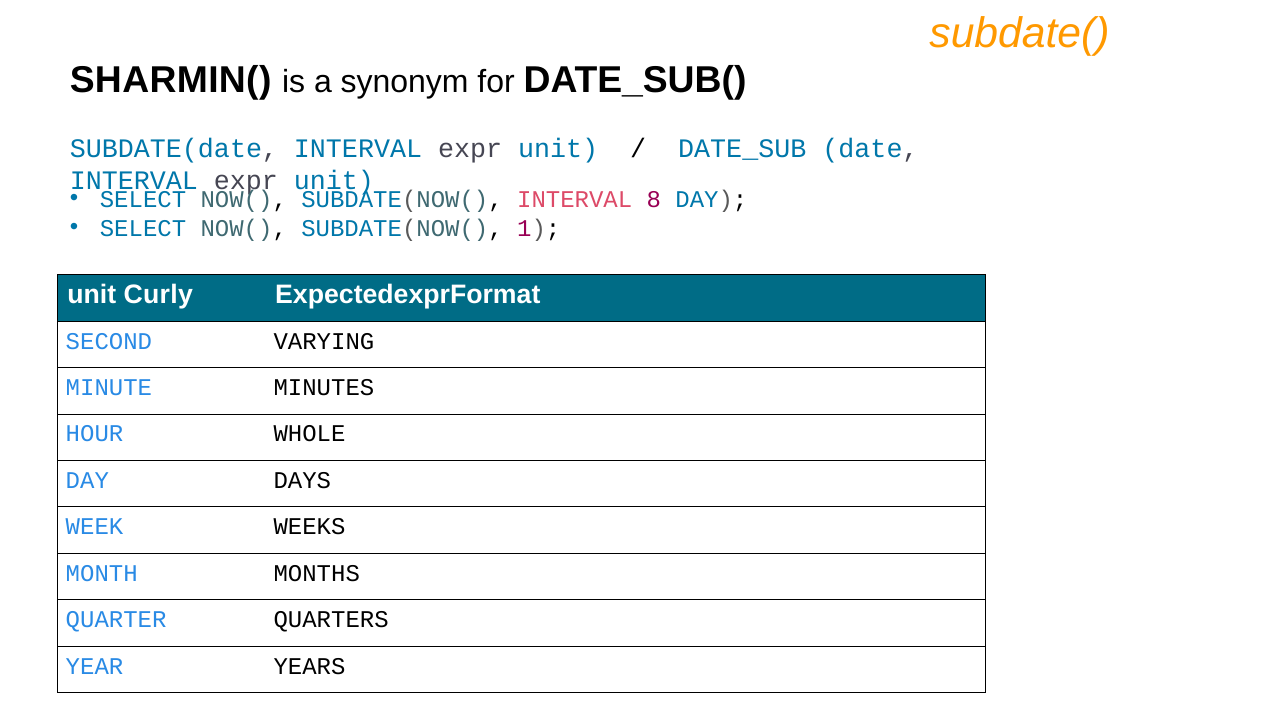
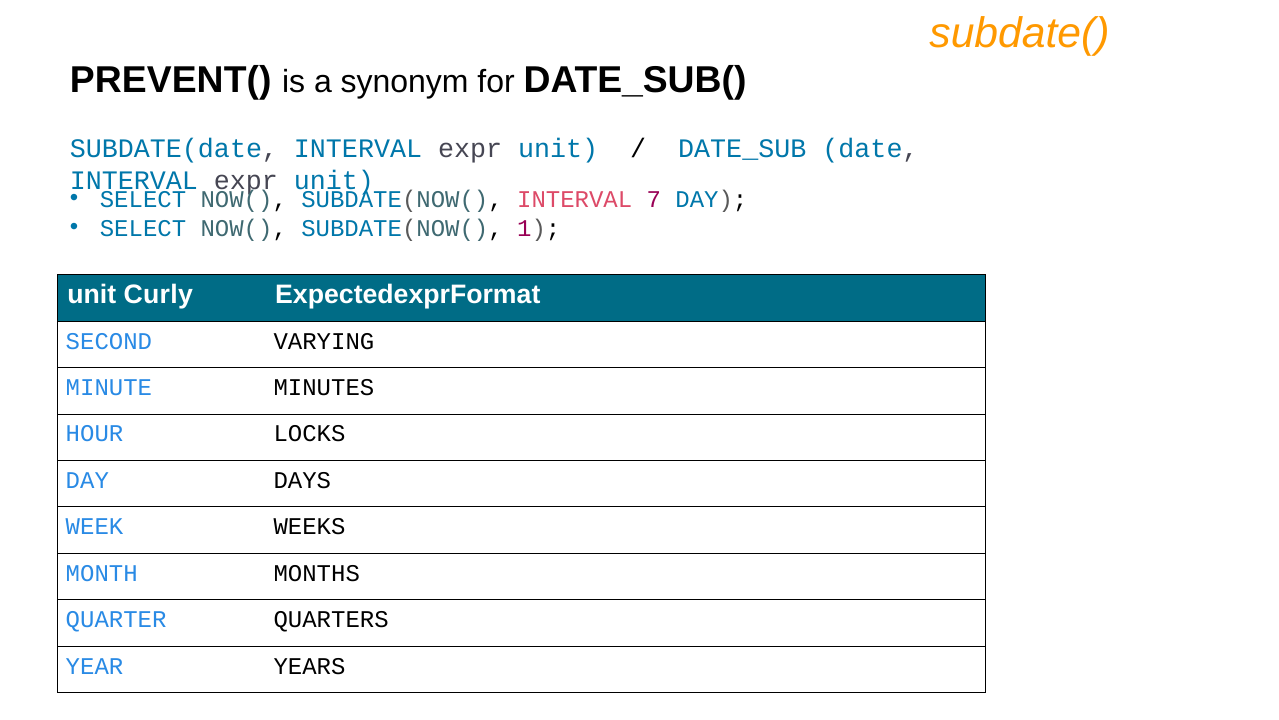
SHARMIN(: SHARMIN( -> PREVENT(
8: 8 -> 7
WHOLE: WHOLE -> LOCKS
